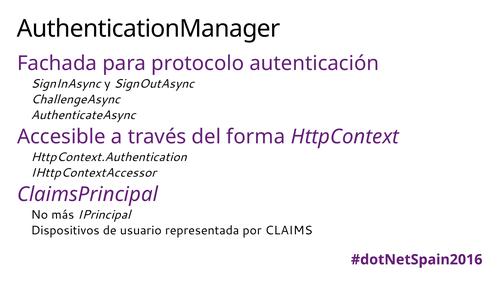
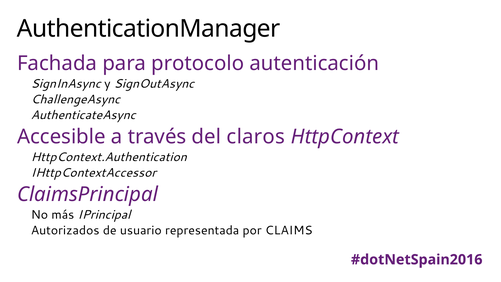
forma: forma -> claros
Dispositivos: Dispositivos -> Autorizados
